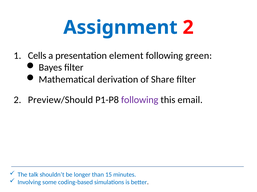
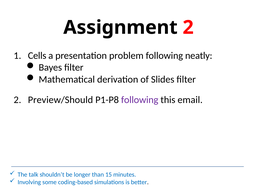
Assignment colour: blue -> black
element: element -> problem
green: green -> neatly
Share: Share -> Slides
